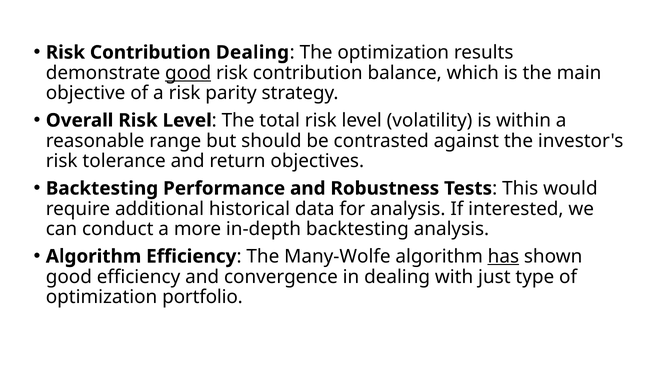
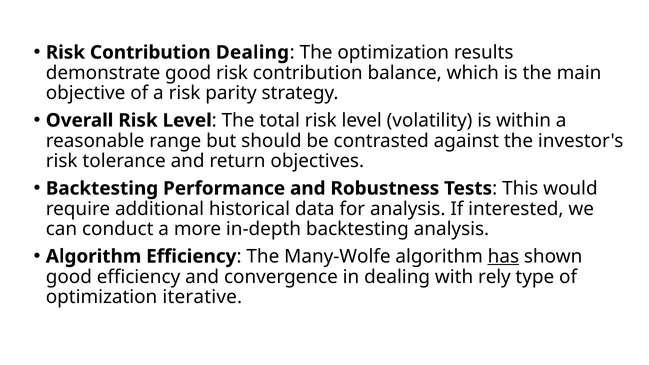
good at (188, 73) underline: present -> none
just: just -> rely
portfolio: portfolio -> iterative
